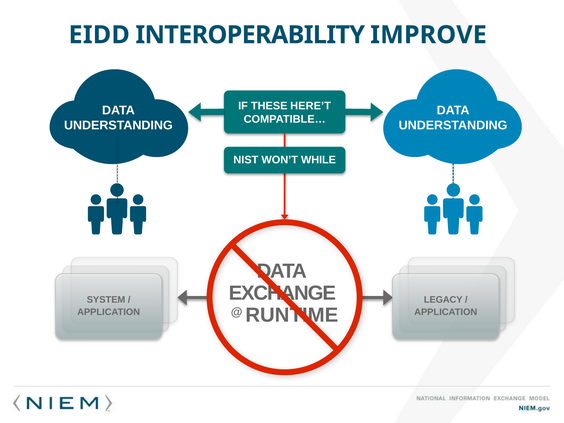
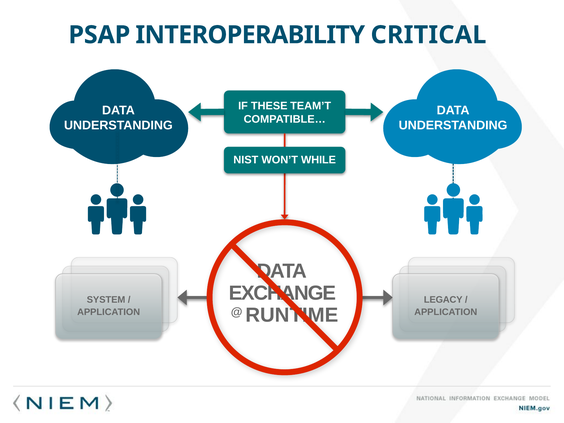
EIDD: EIDD -> PSAP
IMPROVE: IMPROVE -> CRITICAL
HERE’T: HERE’T -> TEAM’T
